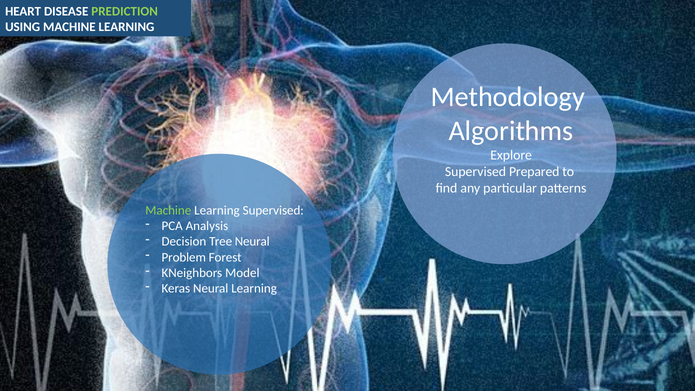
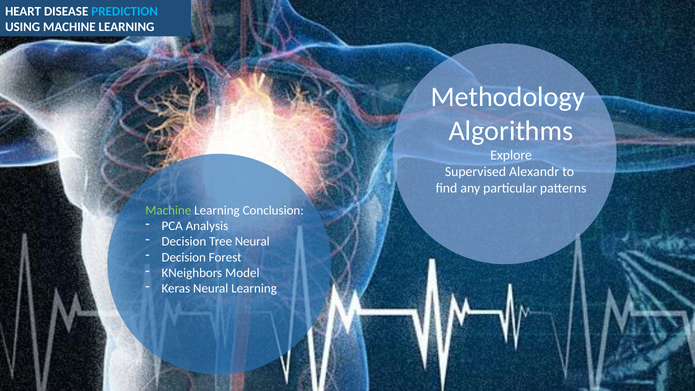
PREDICTION colour: light green -> light blue
Prepared: Prepared -> Alexandr
Learning Supervised: Supervised -> Conclusion
Problem at (184, 257): Problem -> Decision
